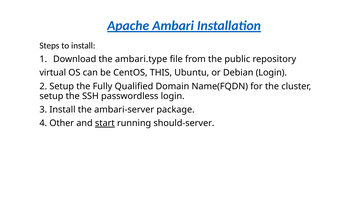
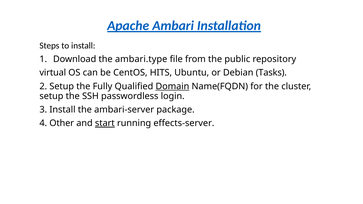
THIS: THIS -> HITS
Debian Login: Login -> Tasks
Domain underline: none -> present
should-server: should-server -> effects-server
